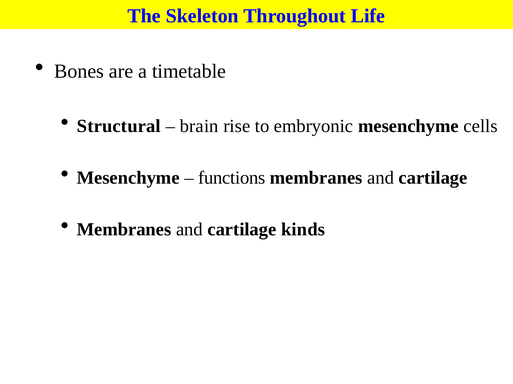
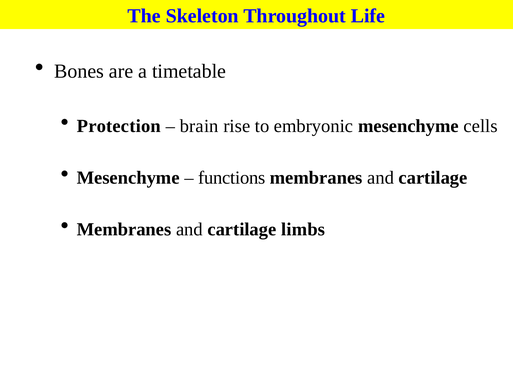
Structural: Structural -> Protection
kinds: kinds -> limbs
